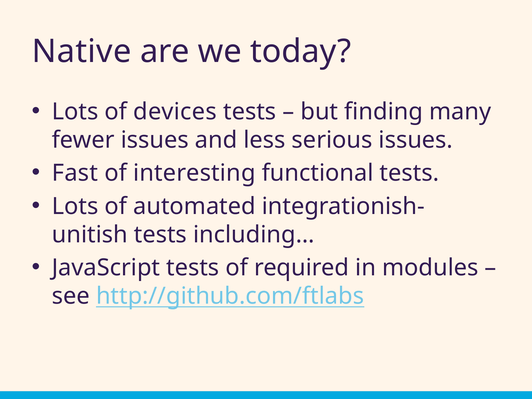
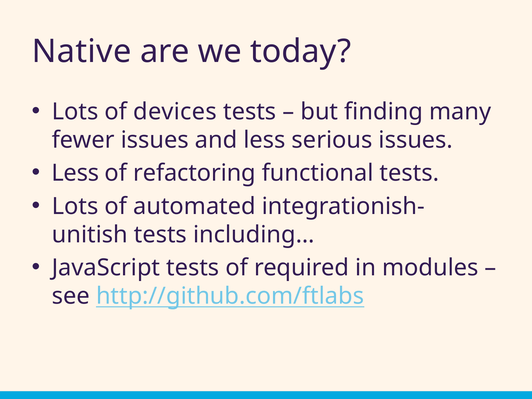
Fast at (75, 173): Fast -> Less
interesting: interesting -> refactoring
